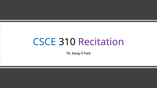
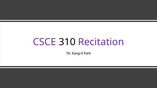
CSCE colour: blue -> purple
